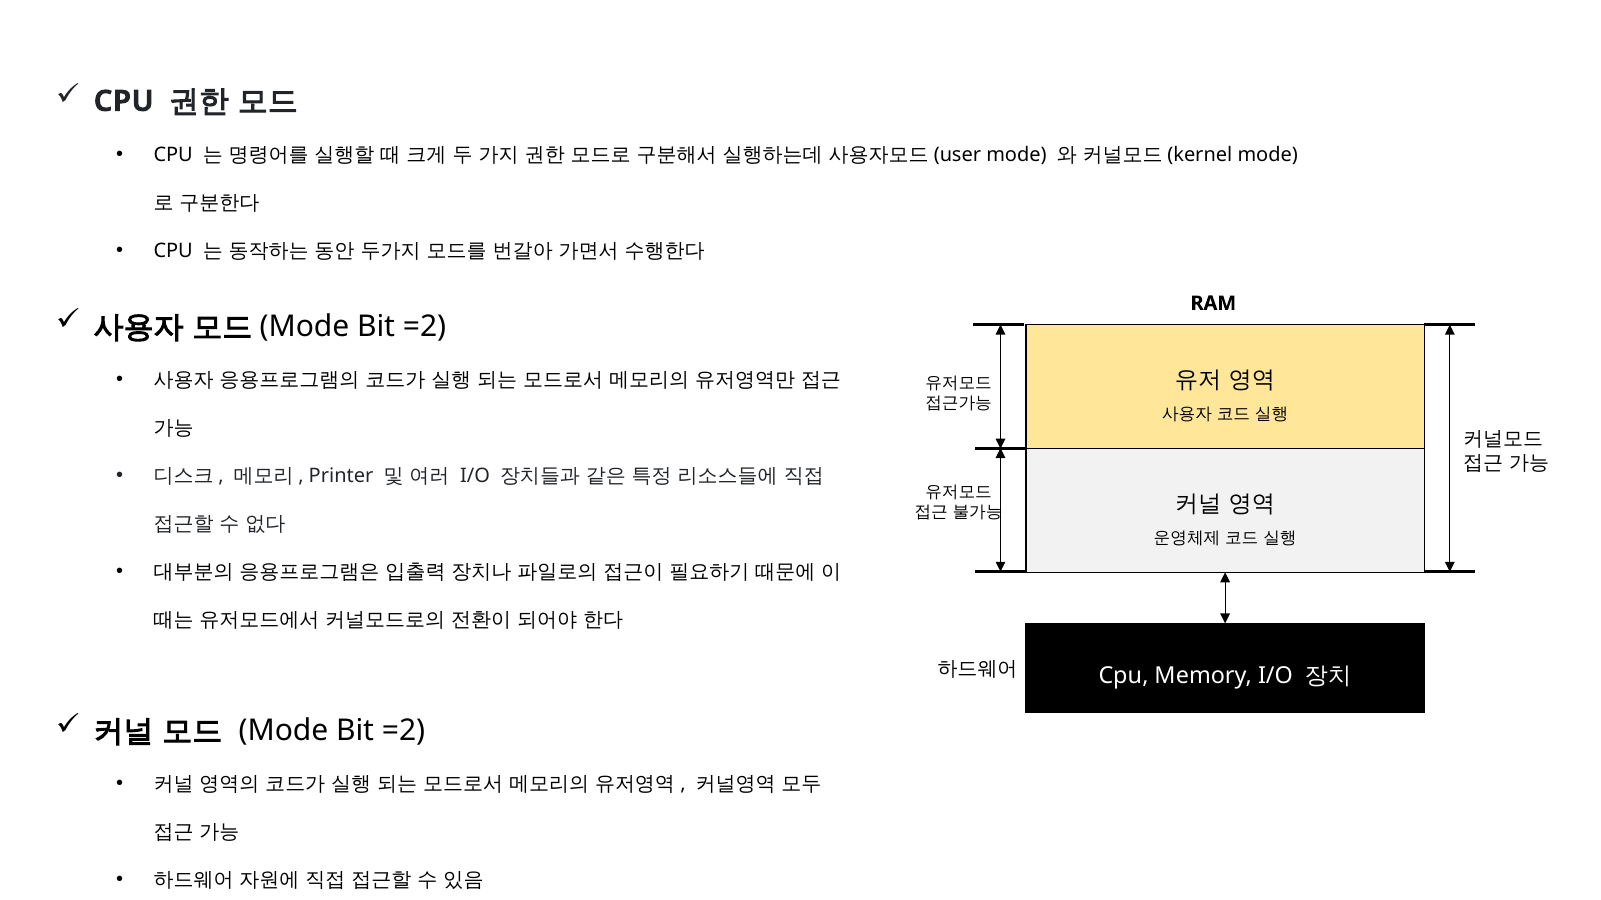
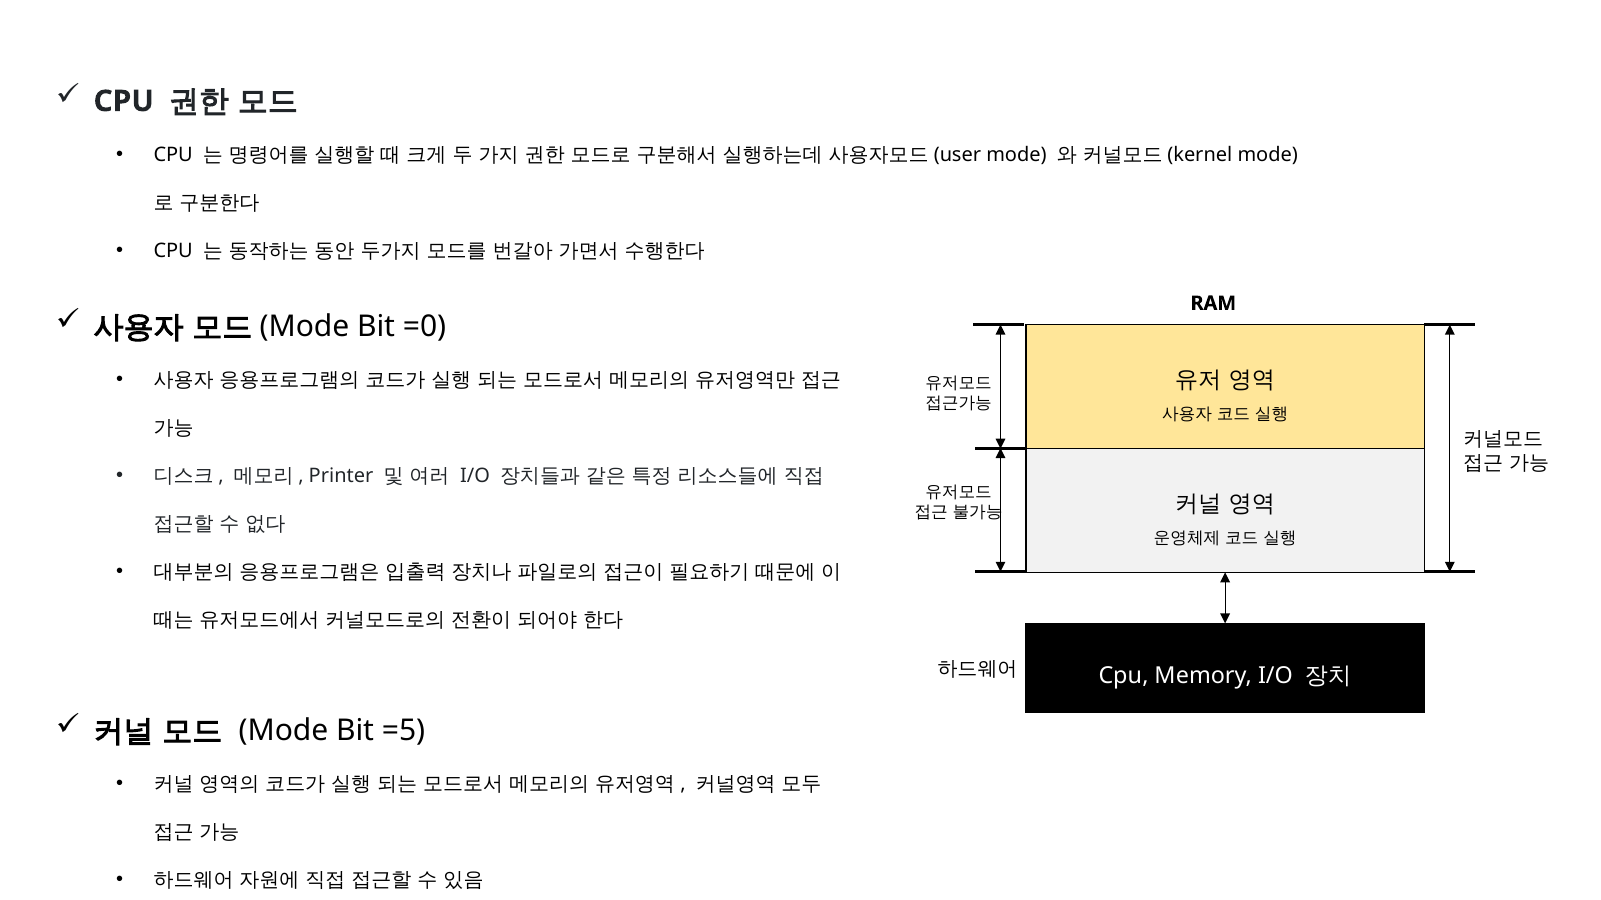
=2 at (425, 327): =2 -> =0
Mode Bit =2: =2 -> =5
